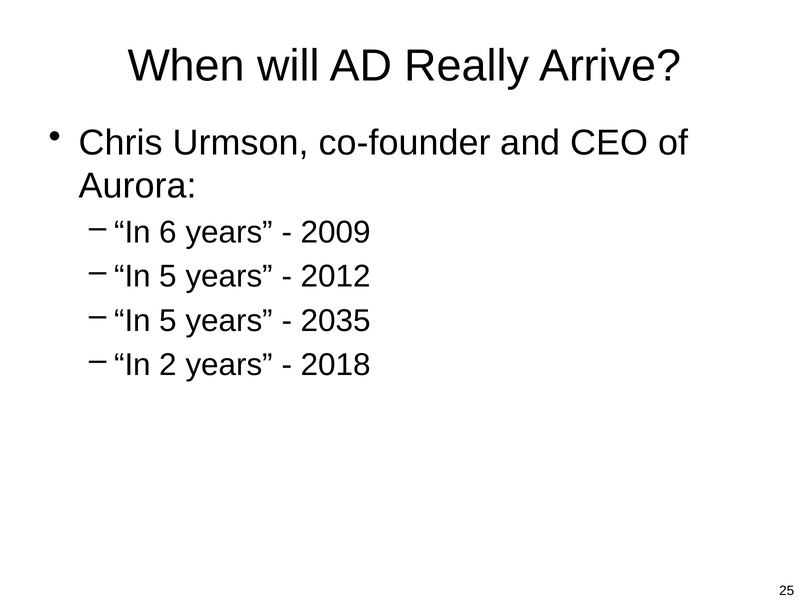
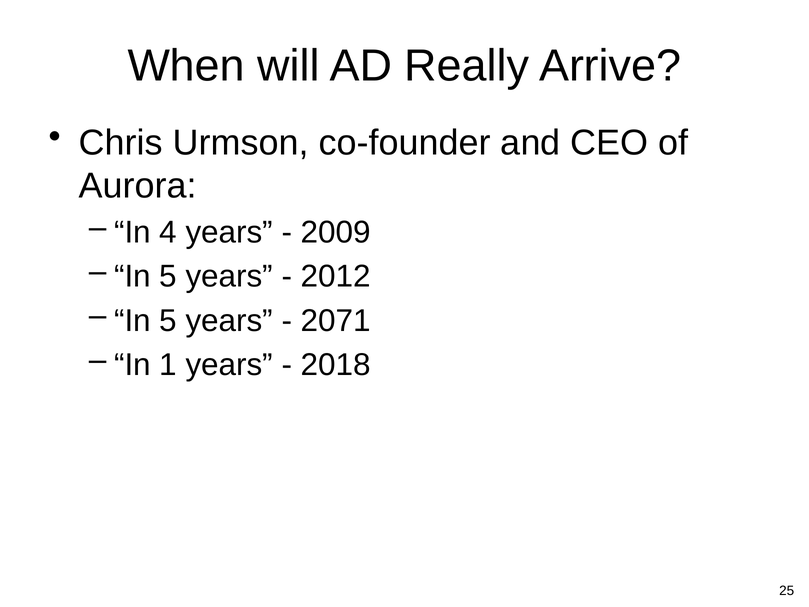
6: 6 -> 4
2035: 2035 -> 2071
2: 2 -> 1
